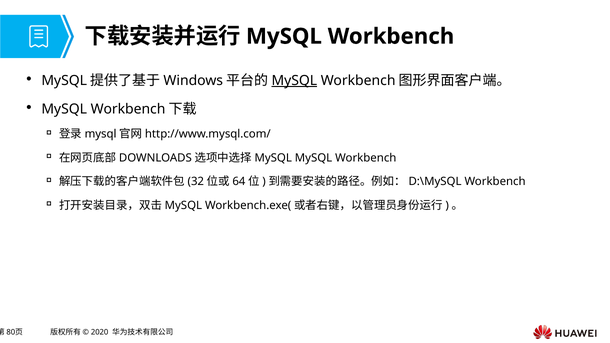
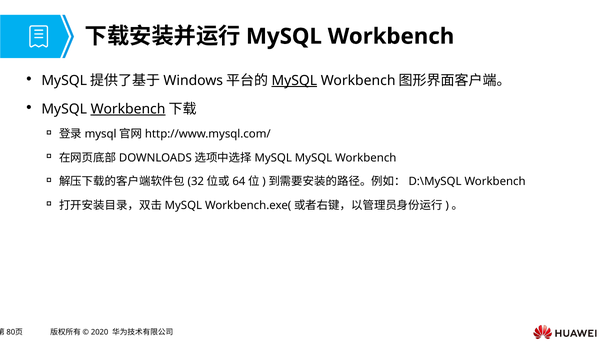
Workbench at (128, 109) underline: none -> present
